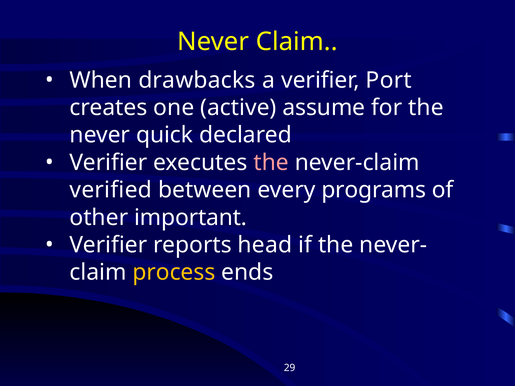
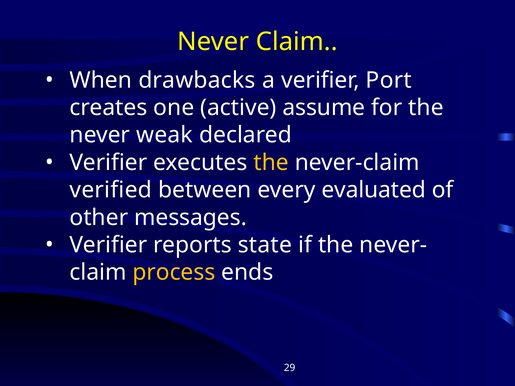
quick: quick -> weak
the at (271, 163) colour: pink -> yellow
programs: programs -> evaluated
important: important -> messages
head: head -> state
